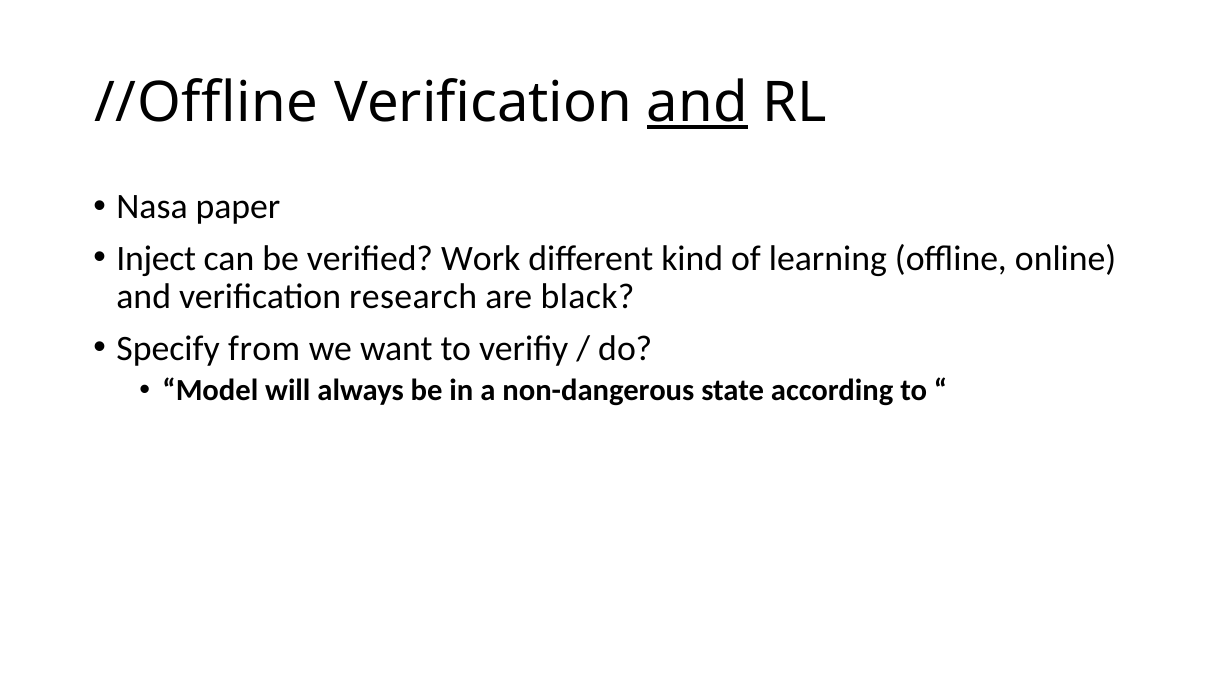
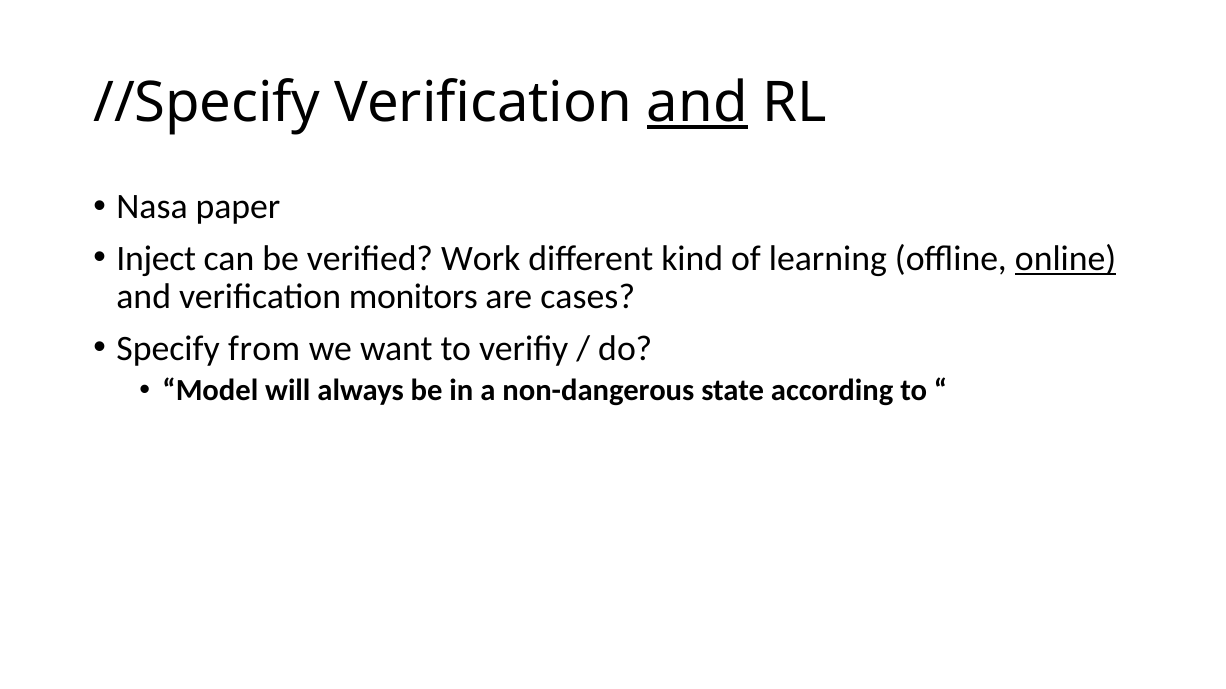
//Offline: //Offline -> //Specify
online underline: none -> present
research: research -> monitors
black: black -> cases
